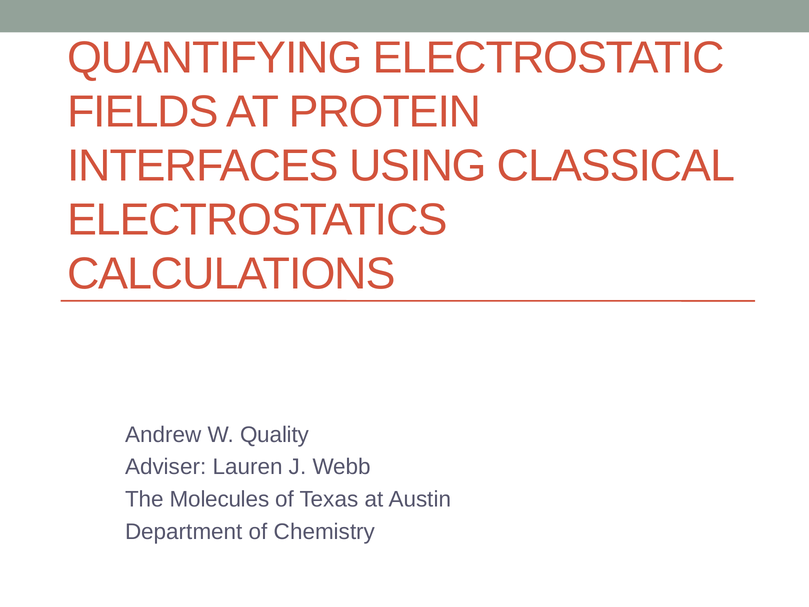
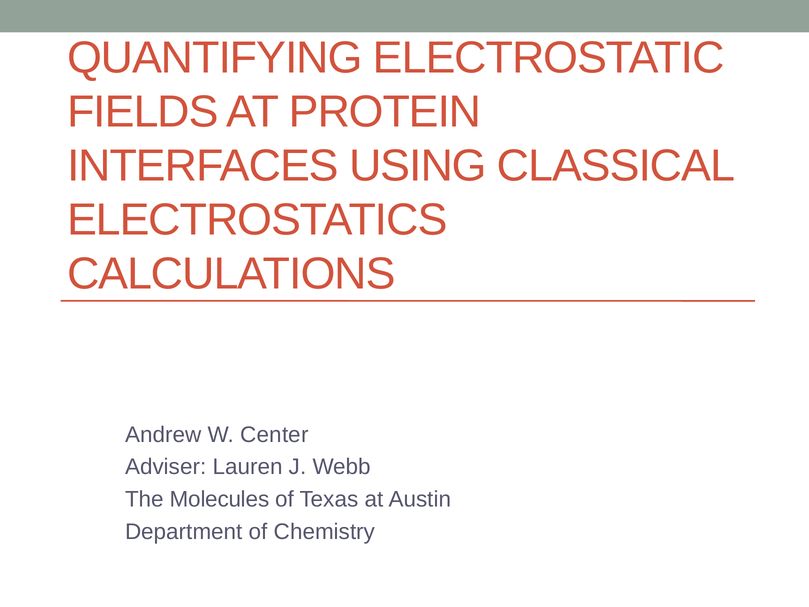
Quality: Quality -> Center
